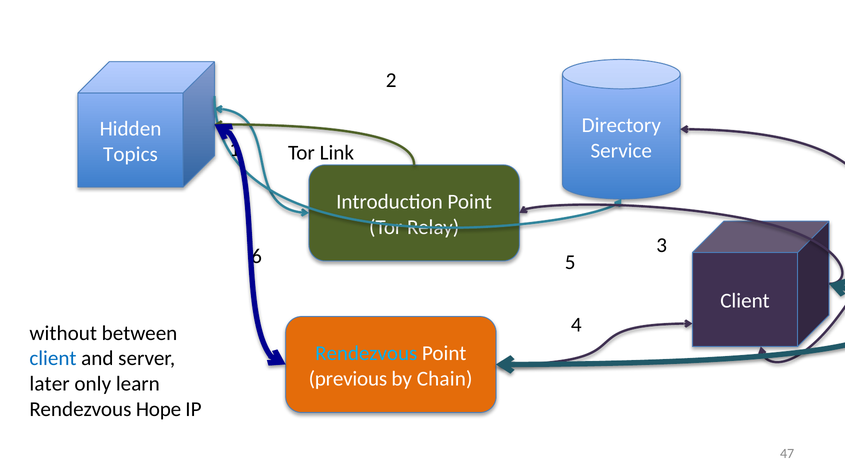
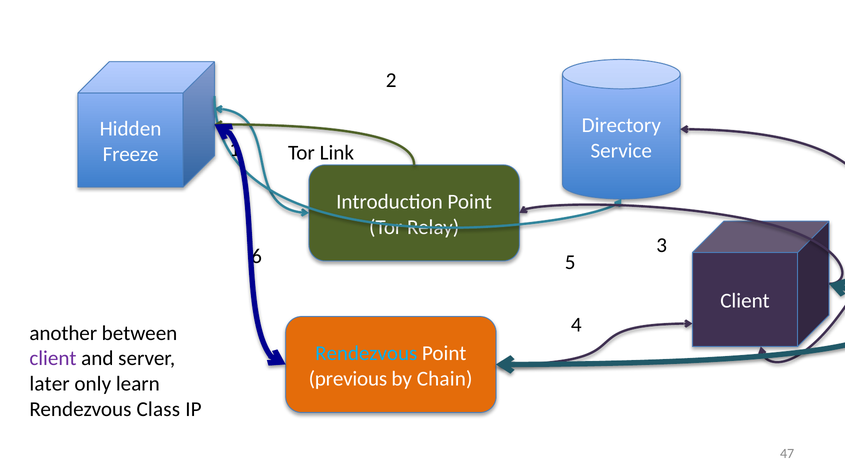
Topics: Topics -> Freeze
without: without -> another
client at (53, 359) colour: blue -> purple
Hope: Hope -> Class
